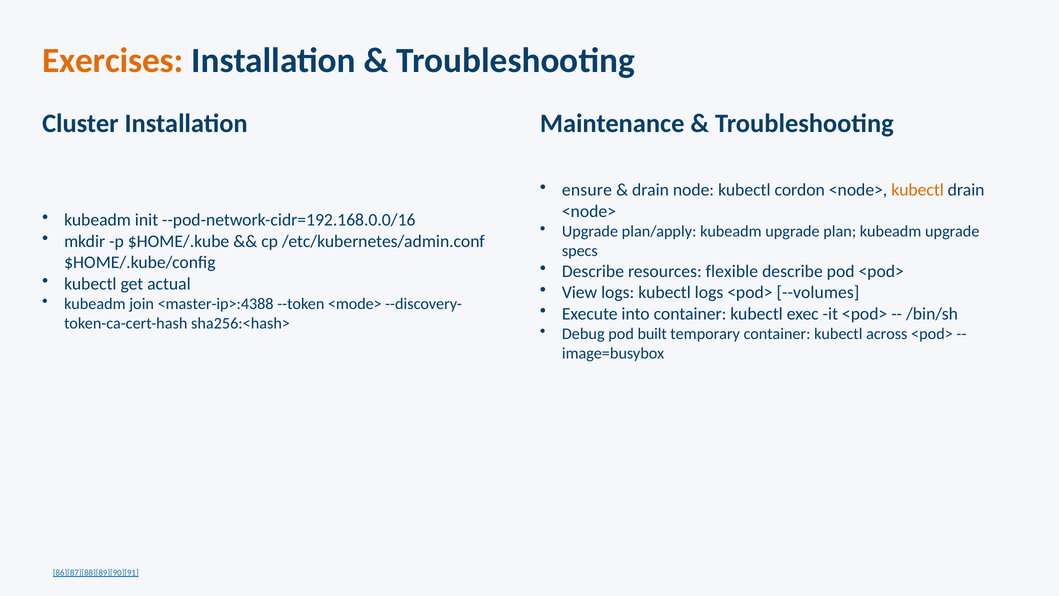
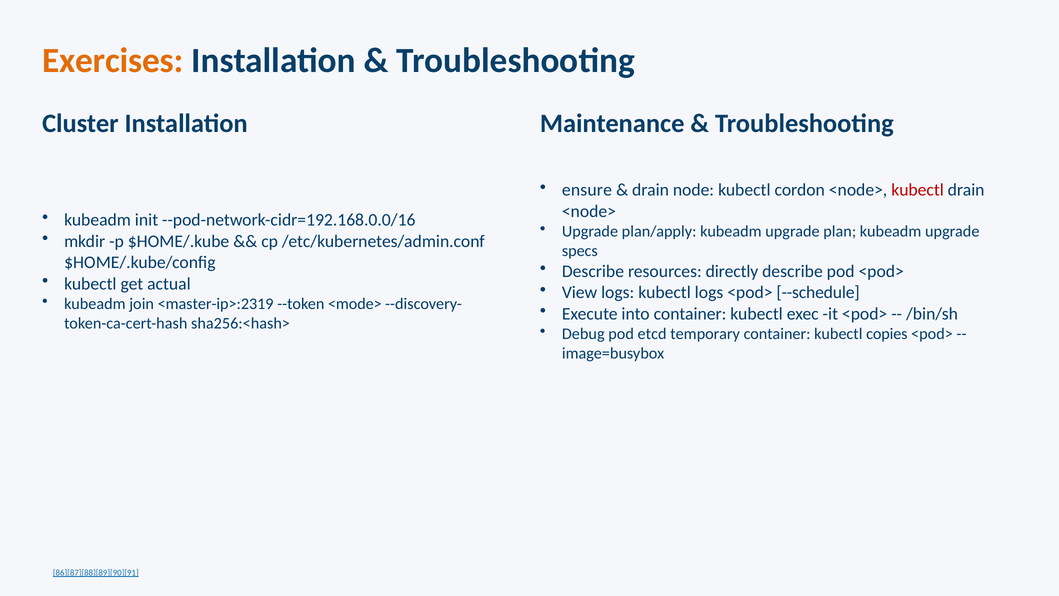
kubectl at (918, 190) colour: orange -> red
flexible: flexible -> directly
--volumes: --volumes -> --schedule
<master-ip>:4388: <master-ip>:4388 -> <master-ip>:2319
built: built -> etcd
across: across -> copies
